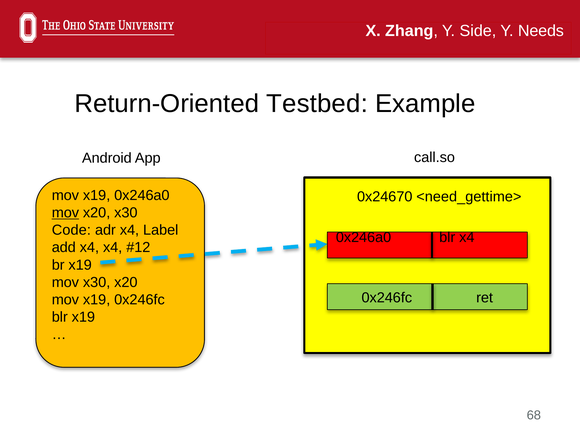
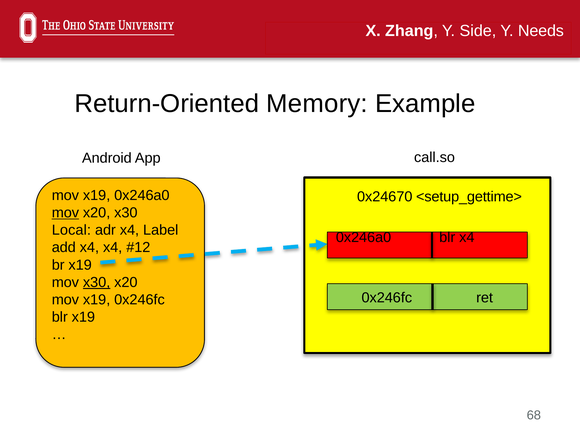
Testbed: Testbed -> Memory
<need_gettime>: <need_gettime> -> <setup_gettime>
Code: Code -> Local
x30 at (97, 282) underline: none -> present
